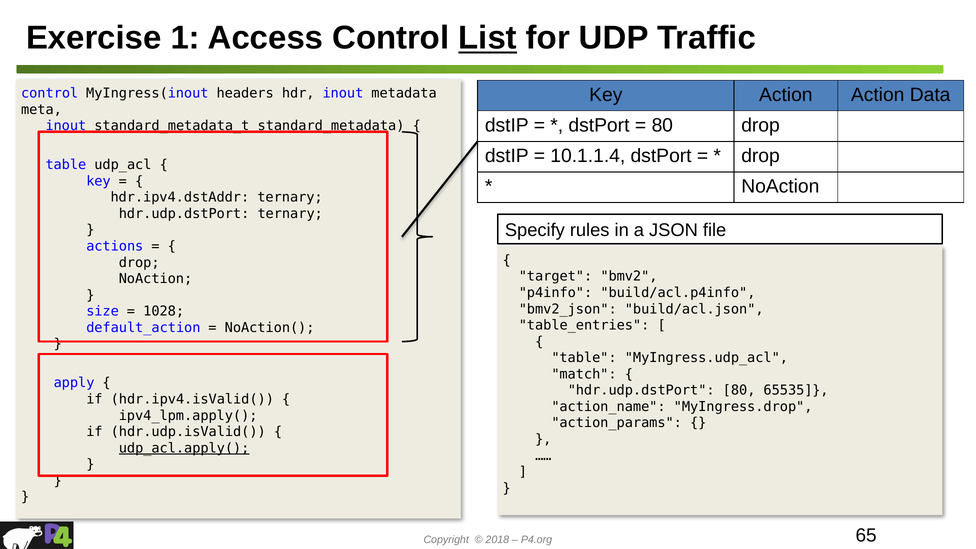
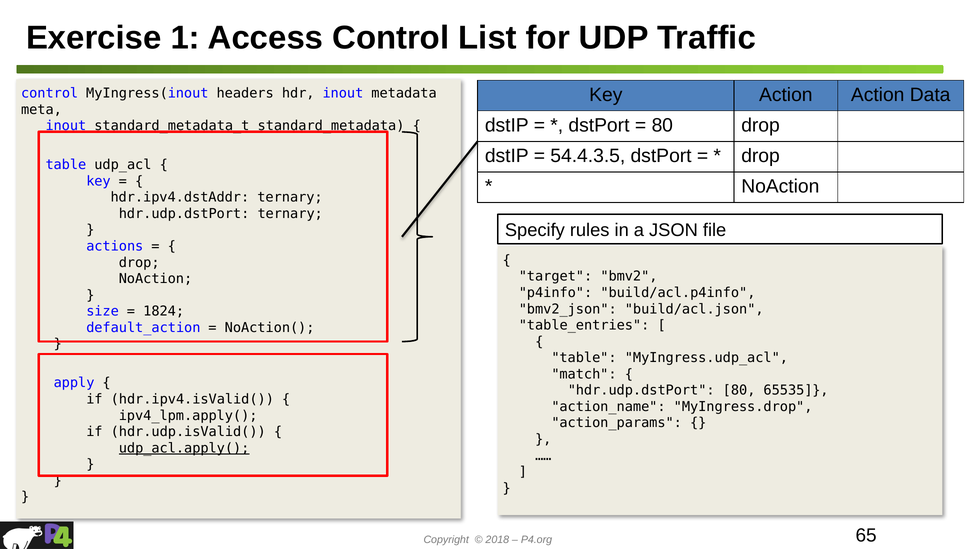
List underline: present -> none
10.1.1.4: 10.1.1.4 -> 54.4.3.5
1028: 1028 -> 1824
